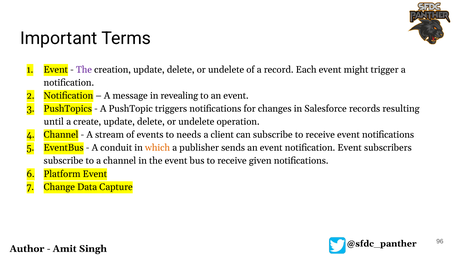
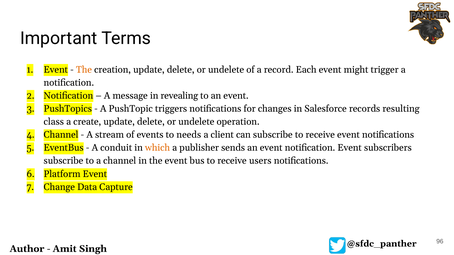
The at (84, 70) colour: purple -> orange
until: until -> class
given: given -> users
